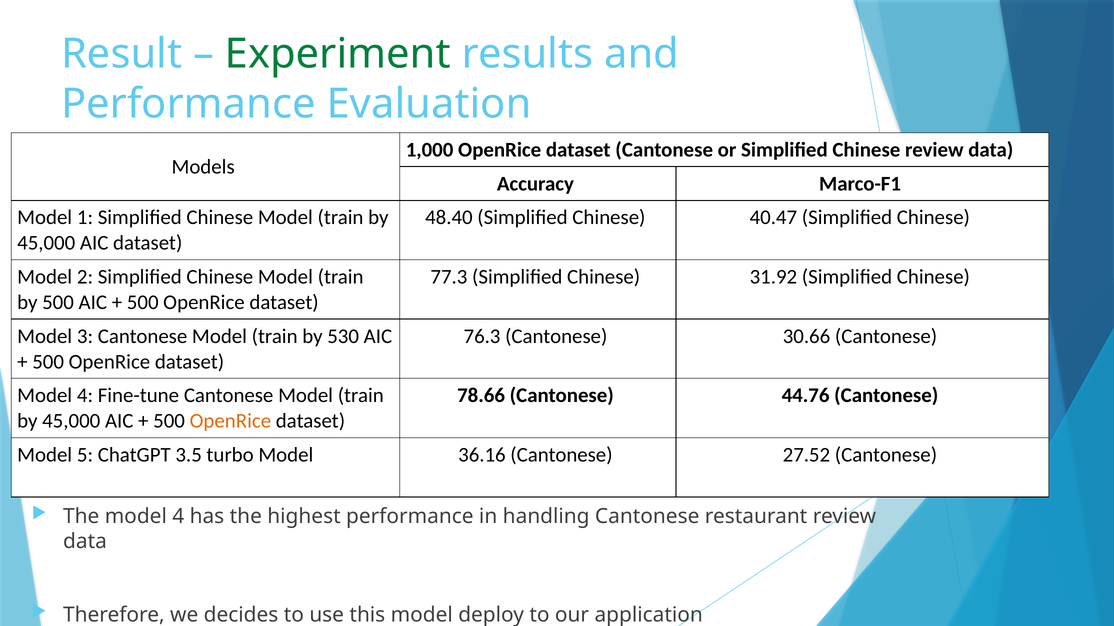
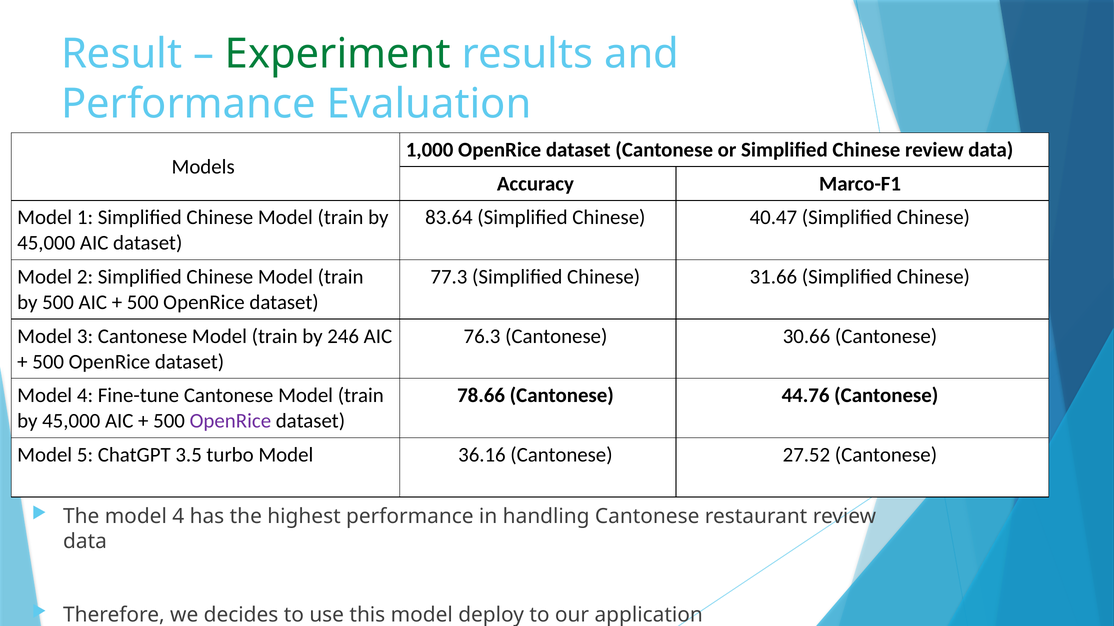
48.40: 48.40 -> 83.64
31.92: 31.92 -> 31.66
530: 530 -> 246
OpenRice at (230, 421) colour: orange -> purple
